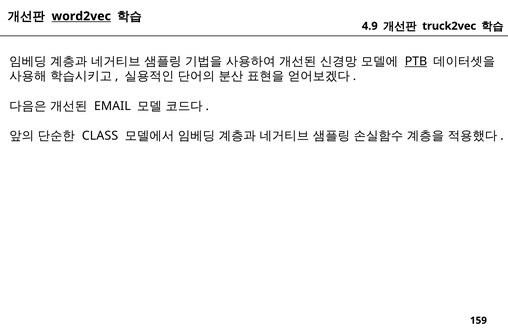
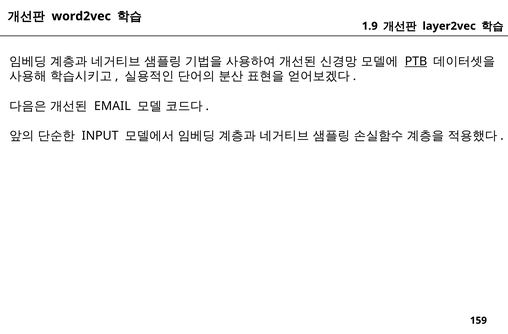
word2vec underline: present -> none
4.9: 4.9 -> 1.9
truck2vec: truck2vec -> layer2vec
CLASS: CLASS -> INPUT
